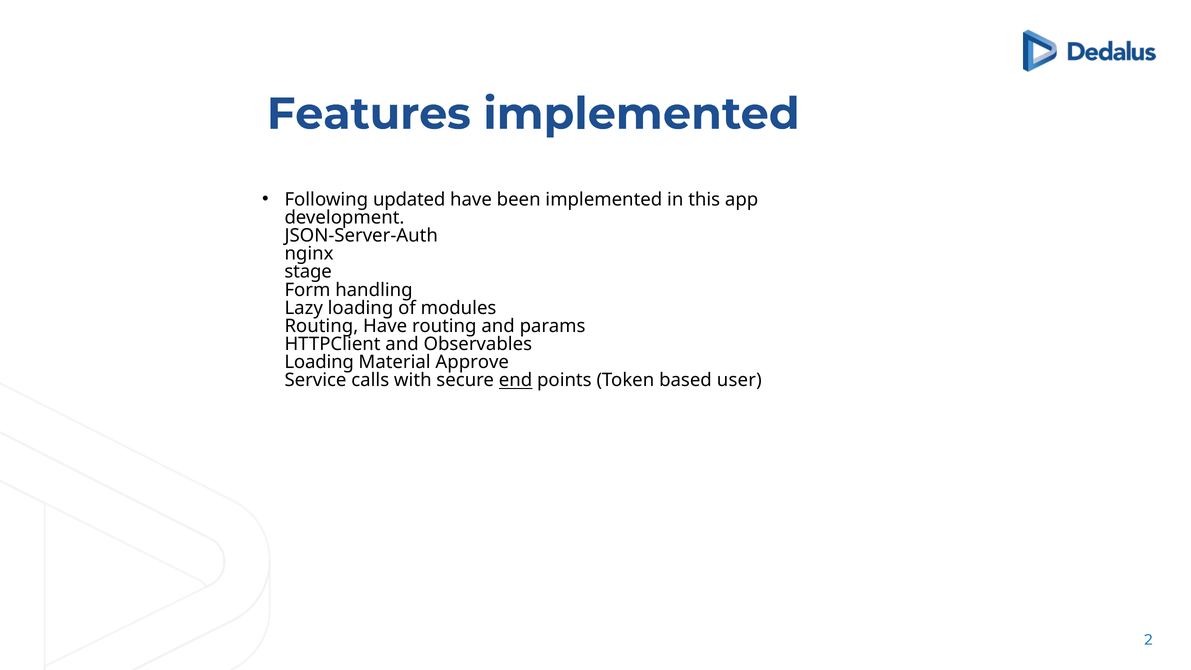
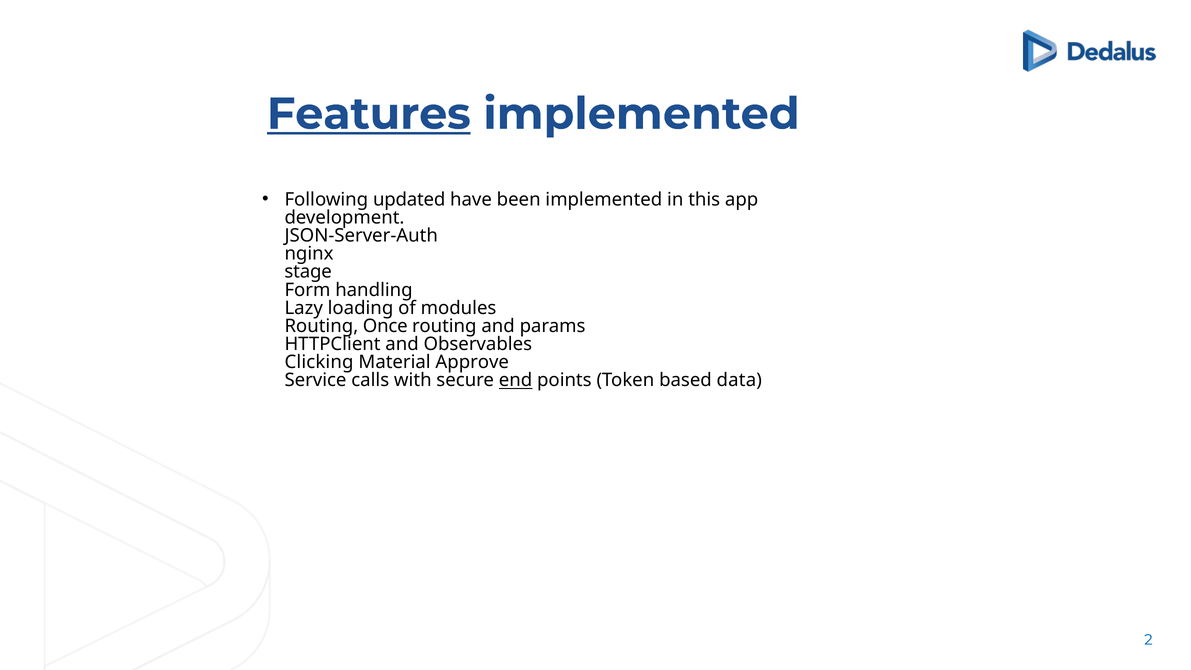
Features underline: none -> present
Routing Have: Have -> Once
Loading at (319, 362): Loading -> Clicking
user: user -> data
